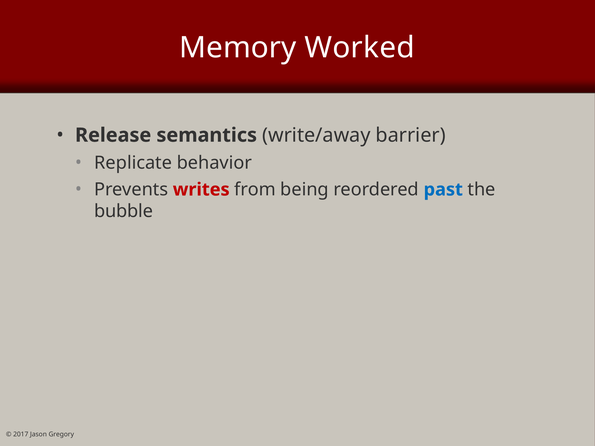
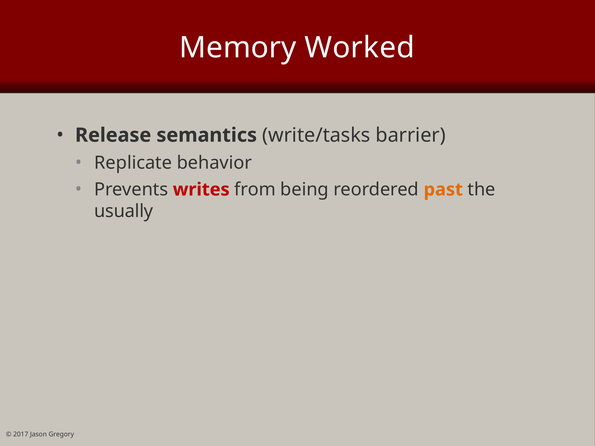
write/away: write/away -> write/tasks
past colour: blue -> orange
bubble: bubble -> usually
